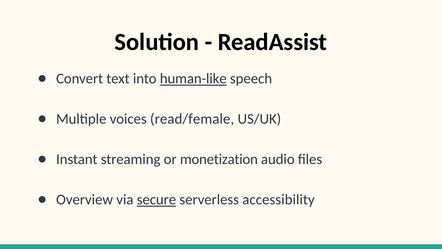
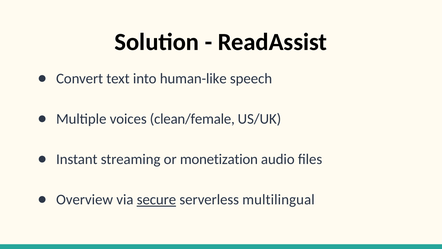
human-like underline: present -> none
read/female: read/female -> clean/female
accessibility: accessibility -> multilingual
